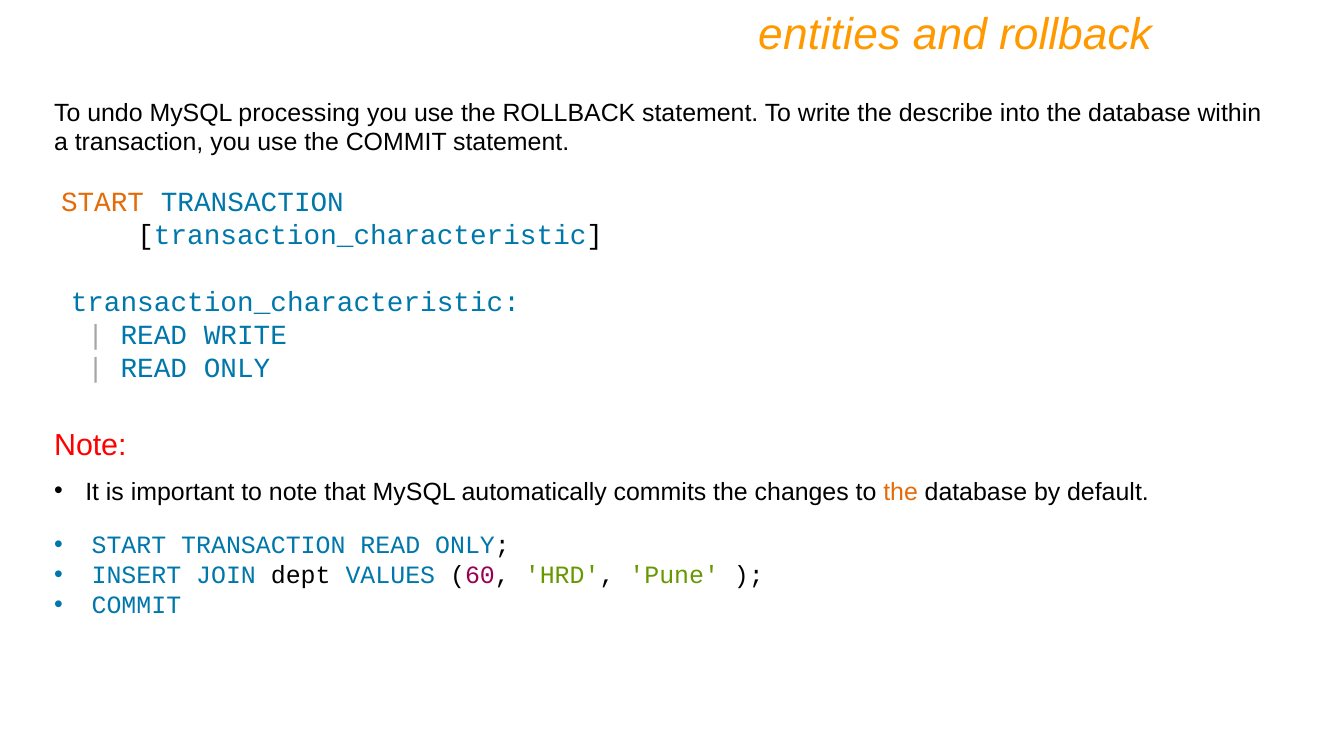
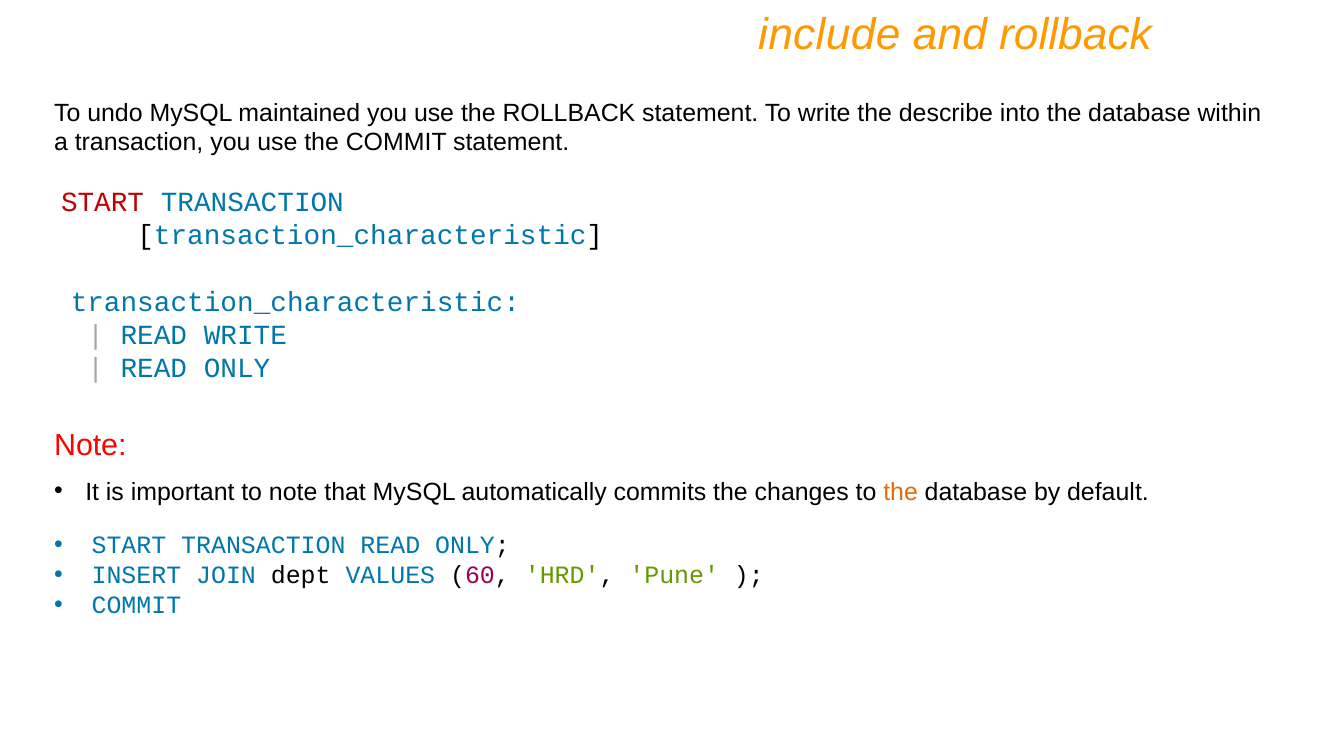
entities: entities -> include
processing: processing -> maintained
START at (103, 202) colour: orange -> red
